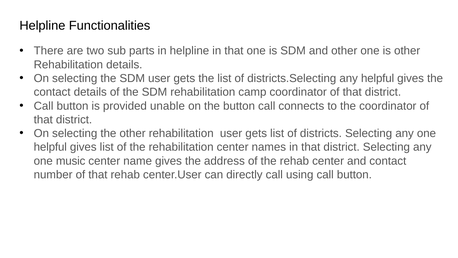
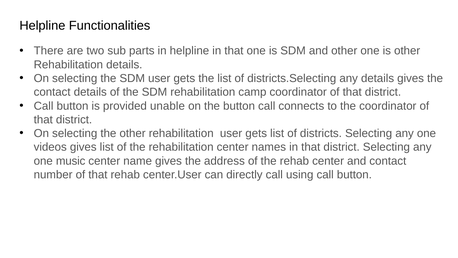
any helpful: helpful -> details
helpful at (50, 147): helpful -> videos
